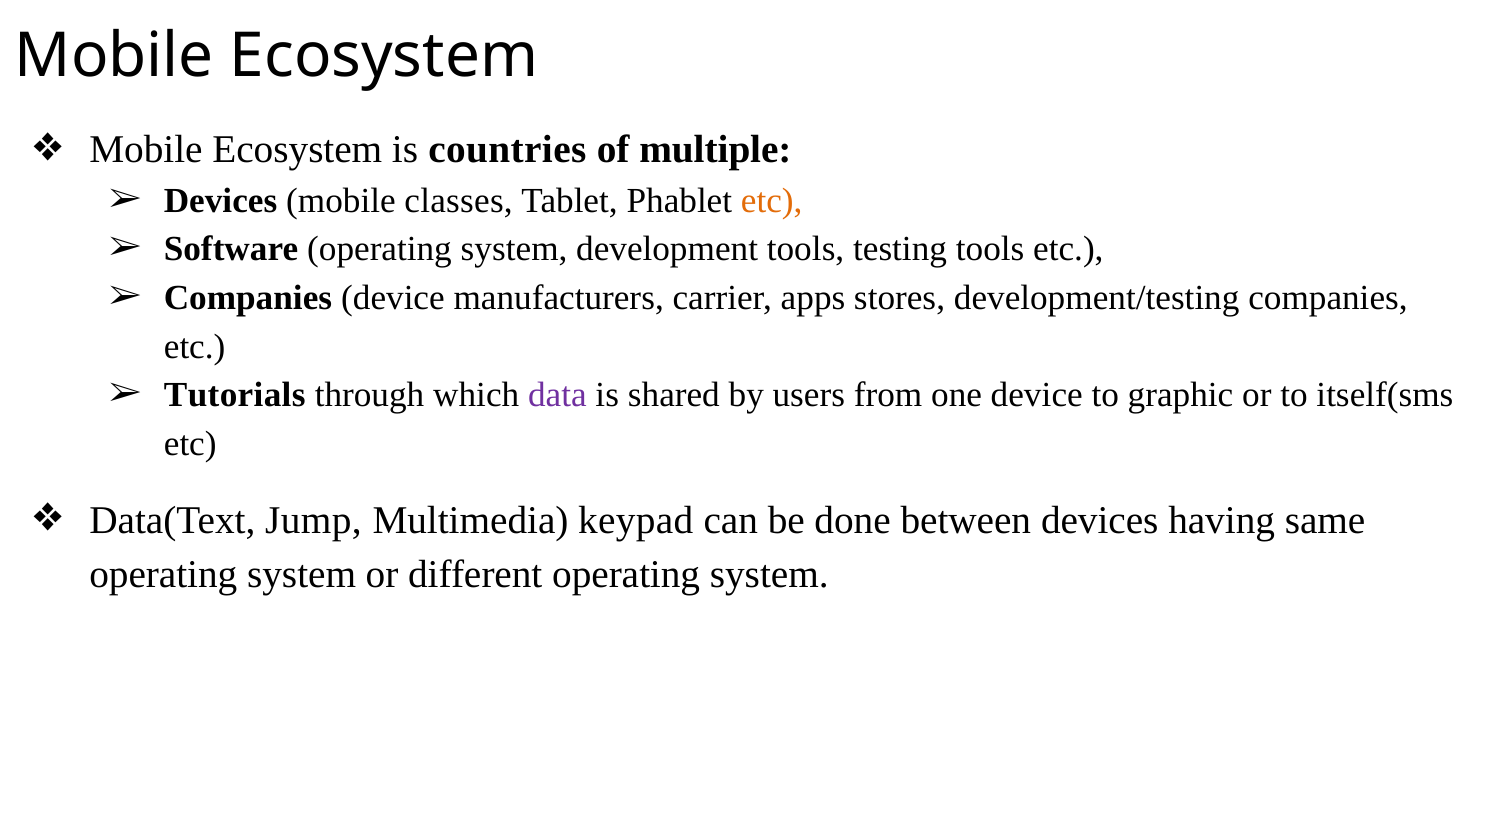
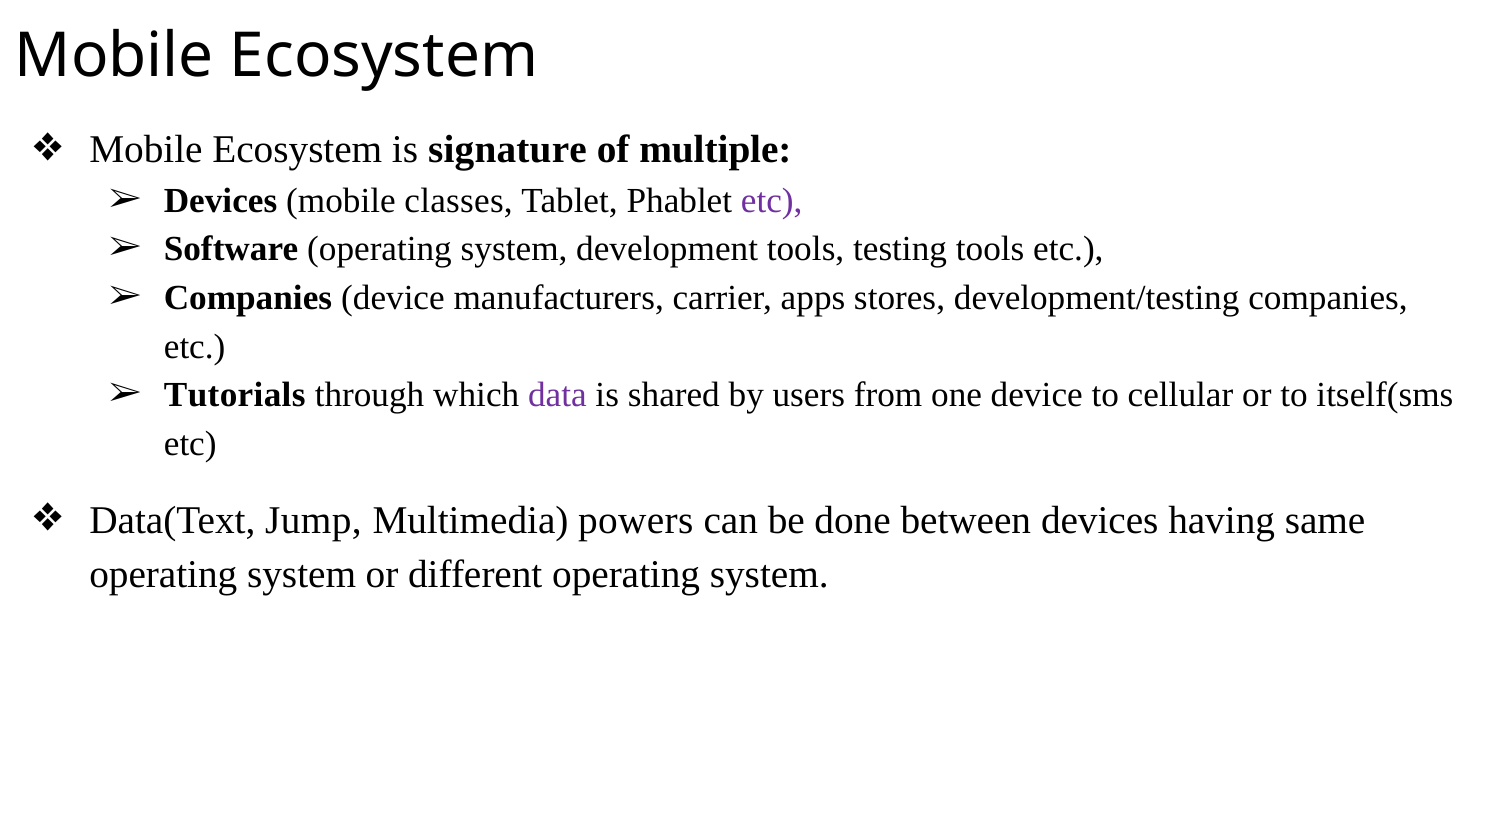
countries: countries -> signature
etc at (772, 201) colour: orange -> purple
graphic: graphic -> cellular
keypad: keypad -> powers
